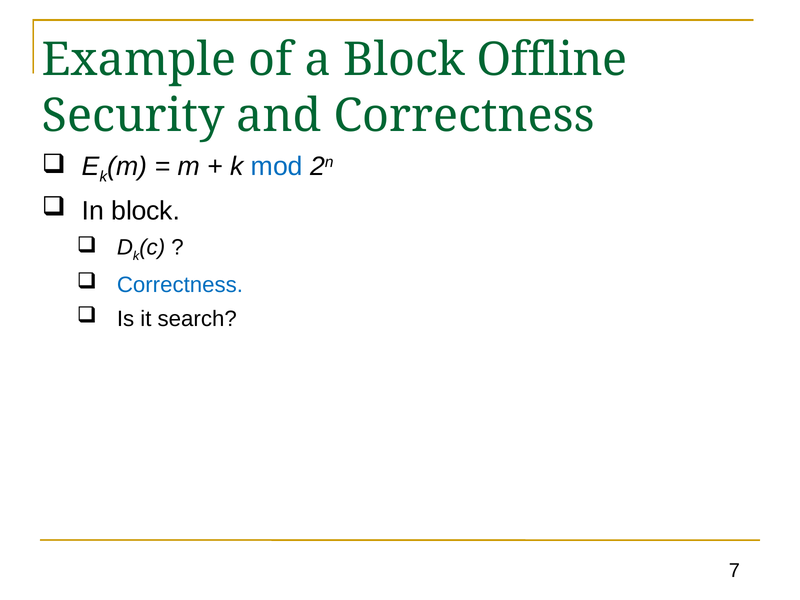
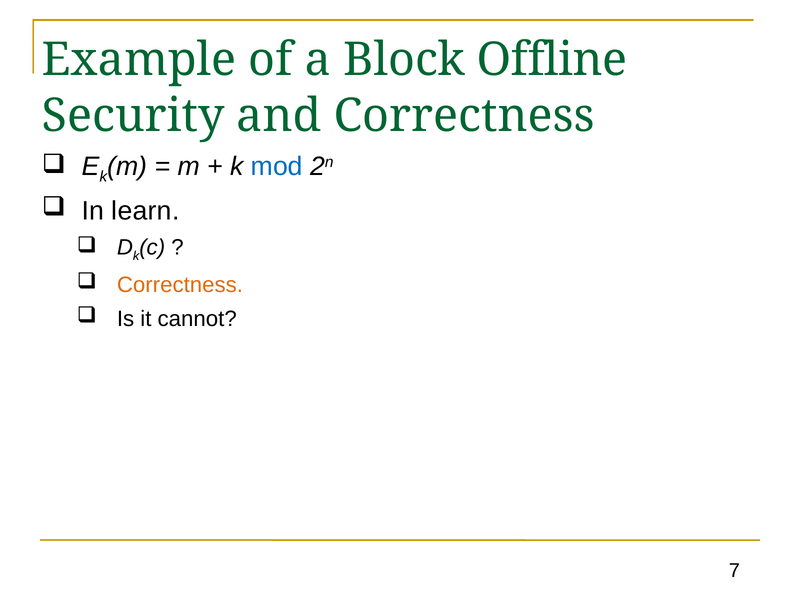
In block: block -> learn
Correctness at (180, 285) colour: blue -> orange
search: search -> cannot
